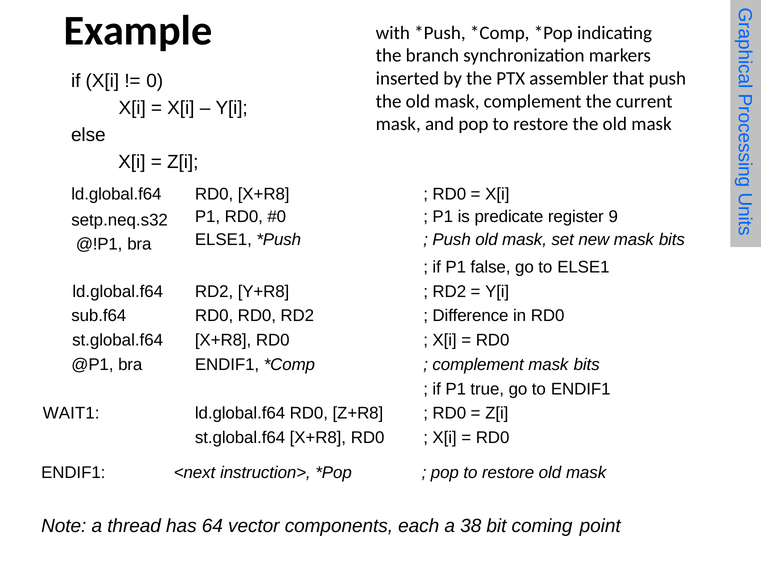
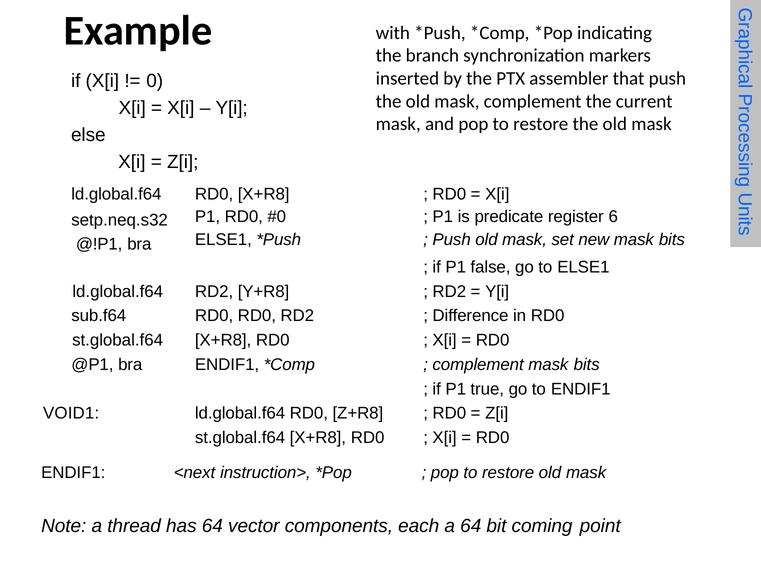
9: 9 -> 6
WAIT1: WAIT1 -> VOID1
a 38: 38 -> 64
